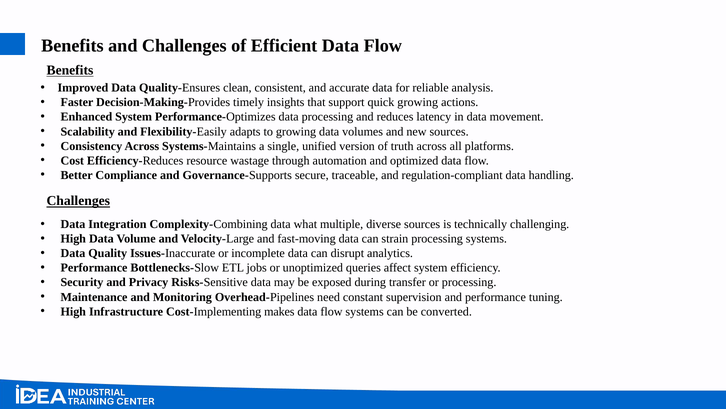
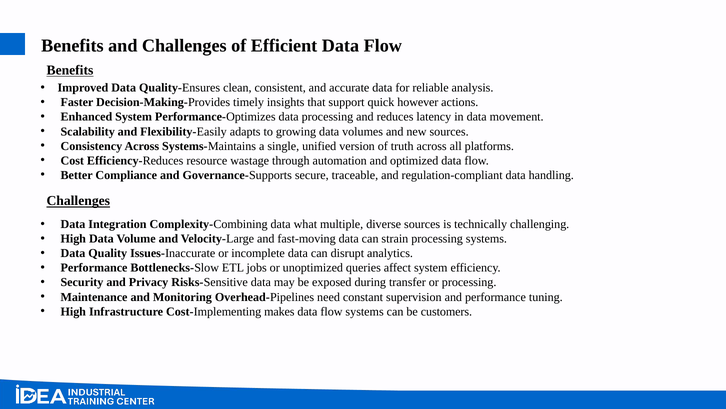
quick growing: growing -> however
converted: converted -> customers
